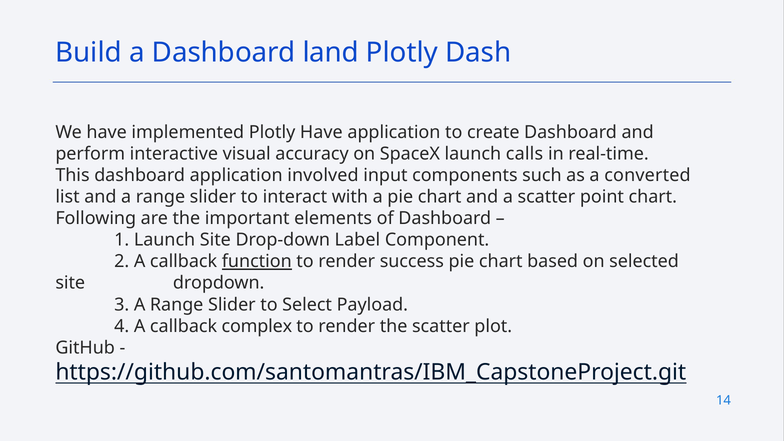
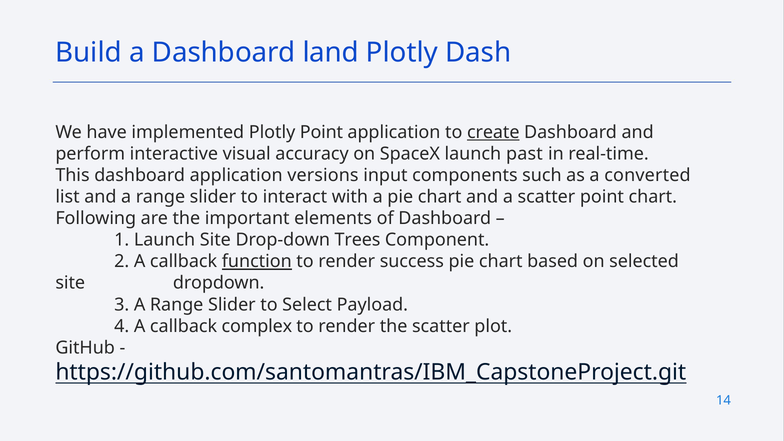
Plotly Have: Have -> Point
create underline: none -> present
calls: calls -> past
involved: involved -> versions
Label: Label -> Trees
